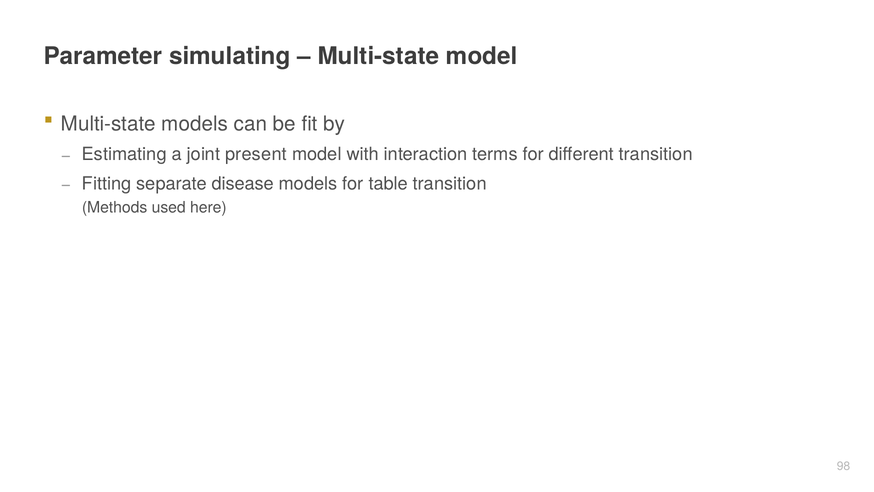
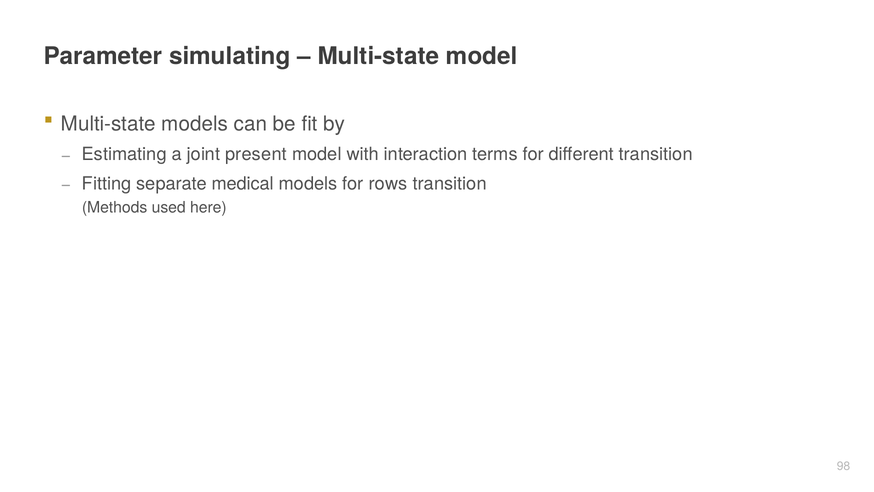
disease: disease -> medical
table: table -> rows
